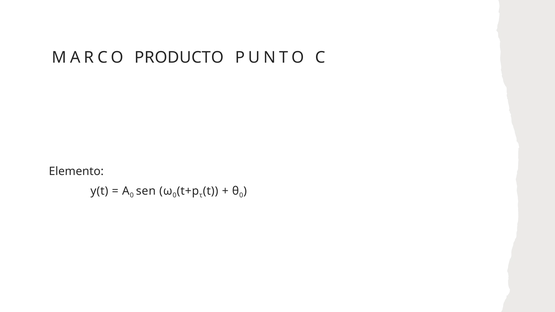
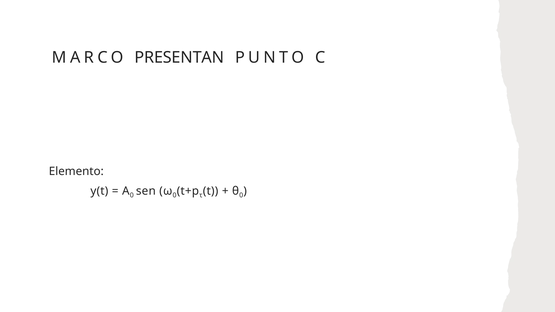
PRODUCTO: PRODUCTO -> PRESENTAN
